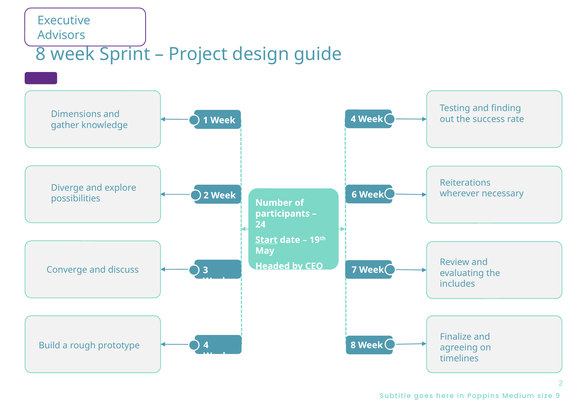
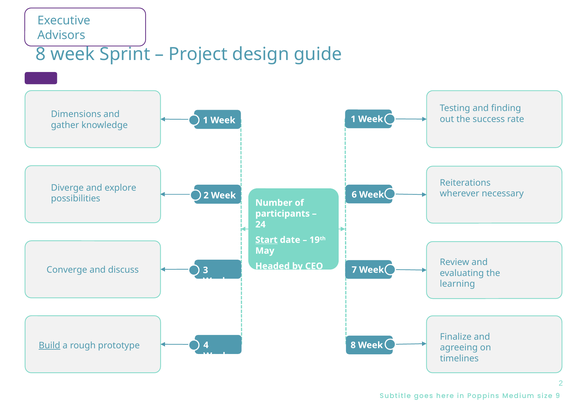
4 at (353, 119): 4 -> 1
includes: includes -> learning
Build underline: none -> present
